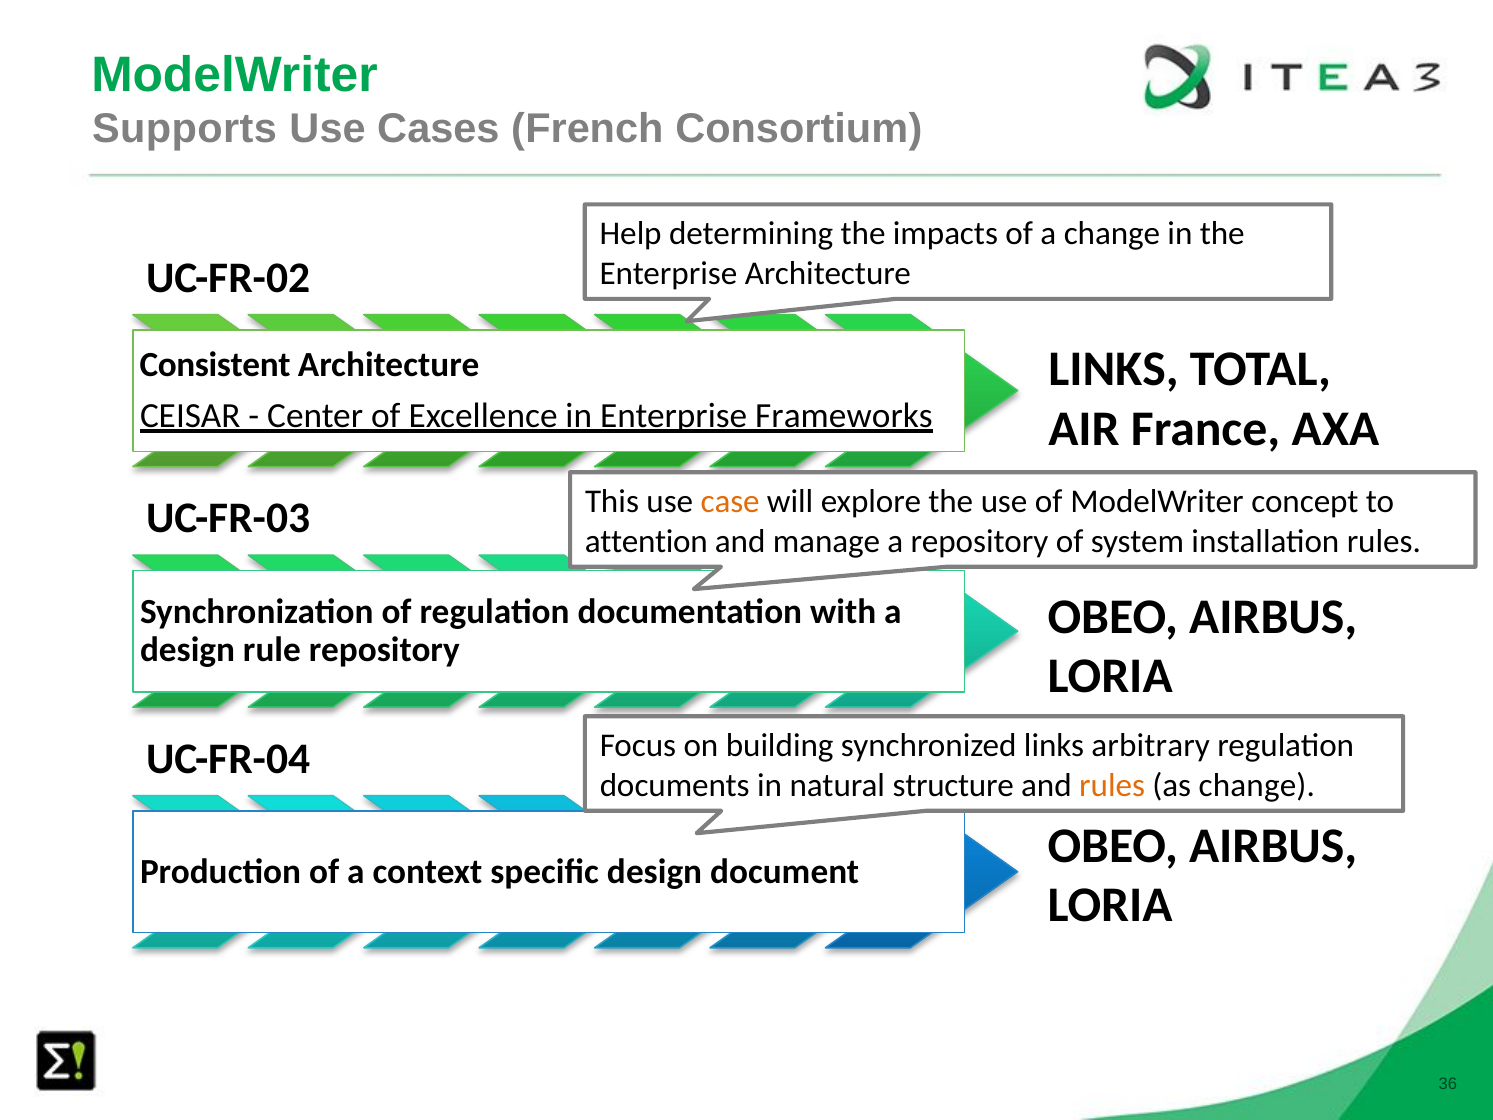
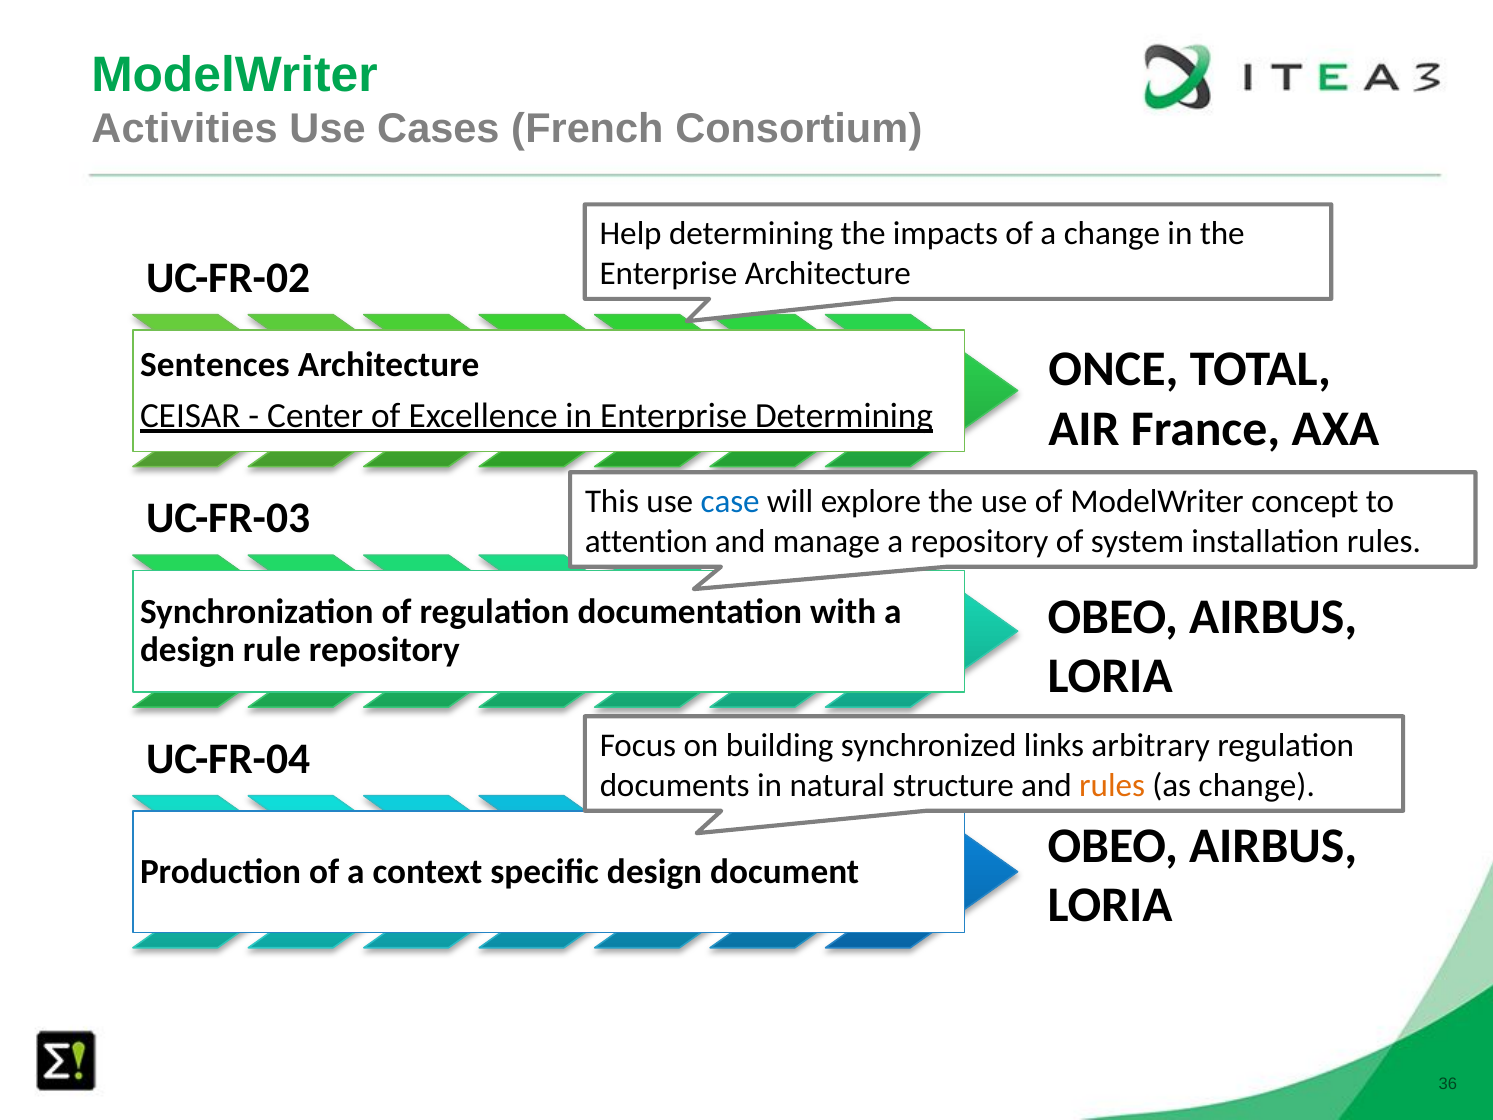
Supports: Supports -> Activities
LINKS at (1113, 369): LINKS -> ONCE
Consistent: Consistent -> Sentences
Enterprise Frameworks: Frameworks -> Determining
case colour: orange -> blue
